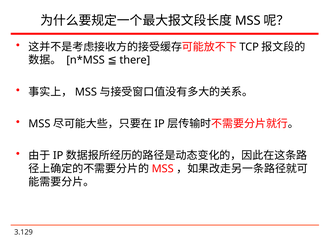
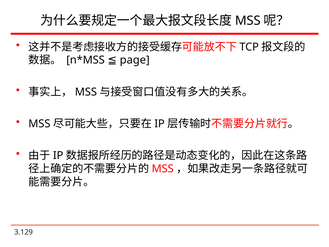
there: there -> page
